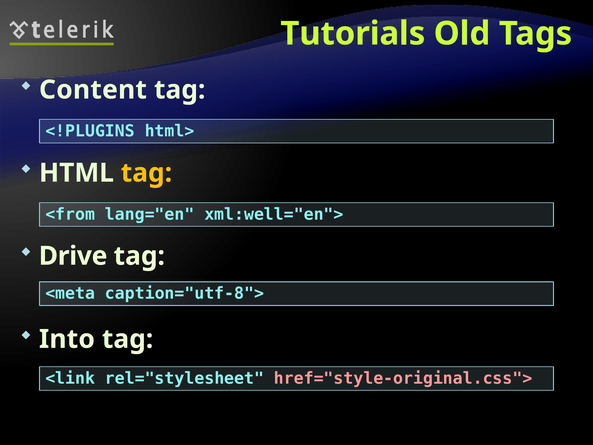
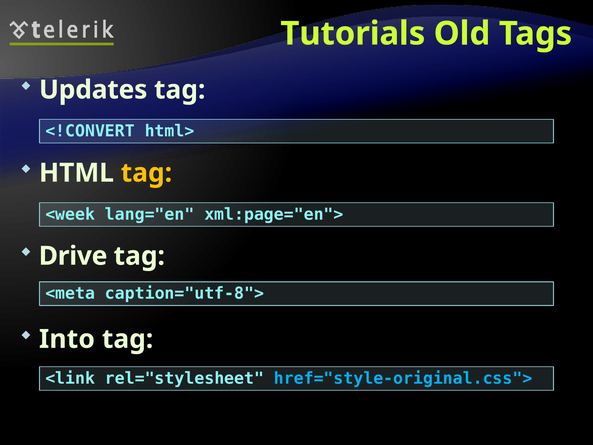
Content: Content -> Updates
<!PLUGINS: <!PLUGINS -> <!CONVERT
<from: <from -> <week
xml:well="en">: xml:well="en"> -> xml:page="en">
href="style-original.css"> colour: pink -> light blue
